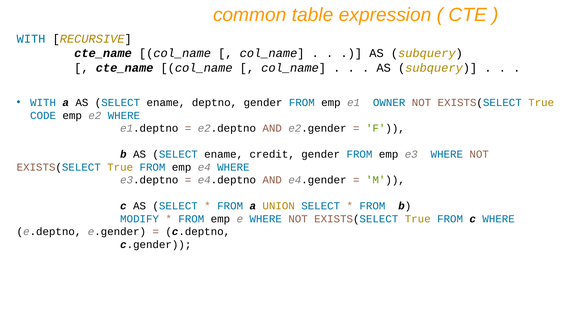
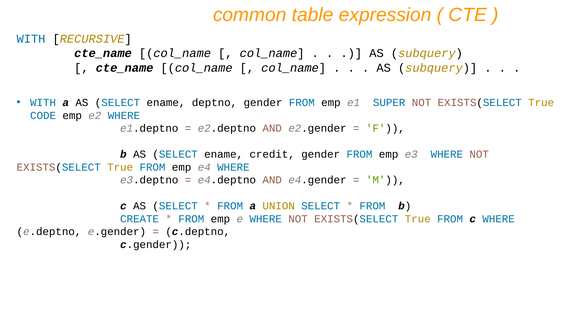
OWNER: OWNER -> SUPER
MODIFY: MODIFY -> CREATE
